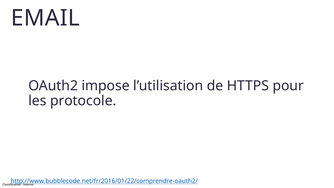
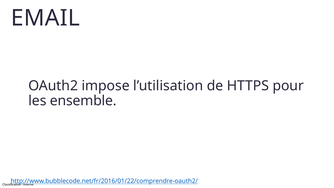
protocole: protocole -> ensemble
